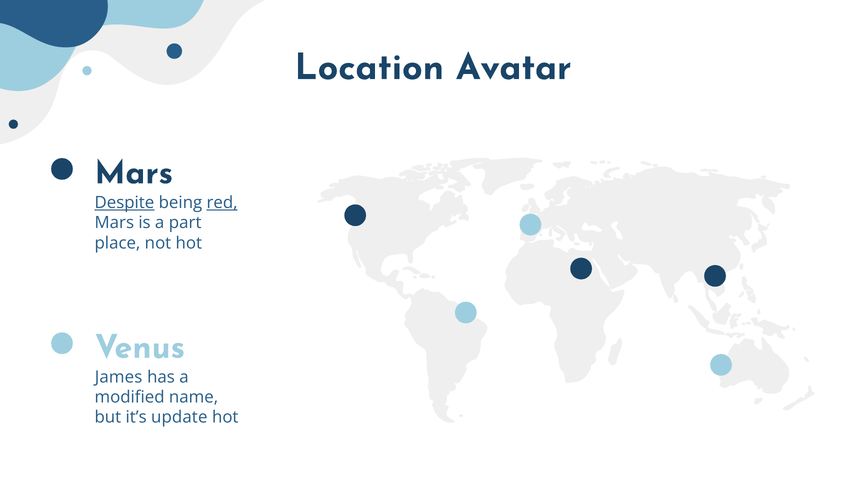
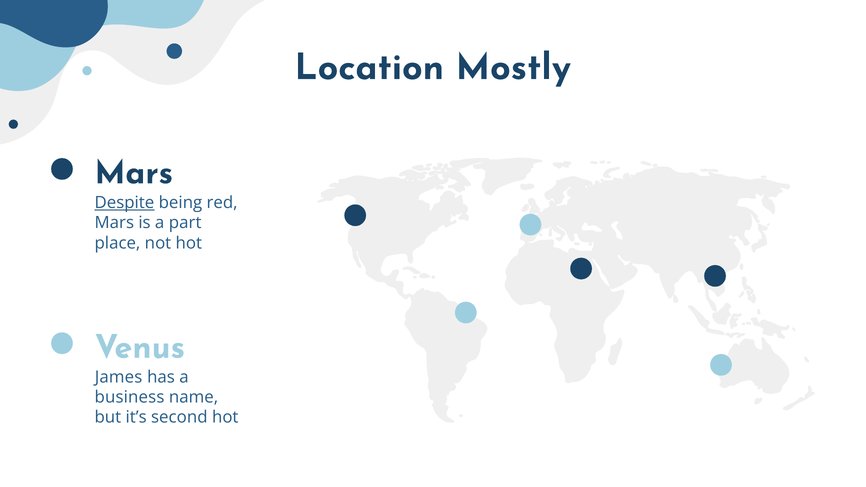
Avatar: Avatar -> Mostly
red underline: present -> none
modified: modified -> business
update: update -> second
